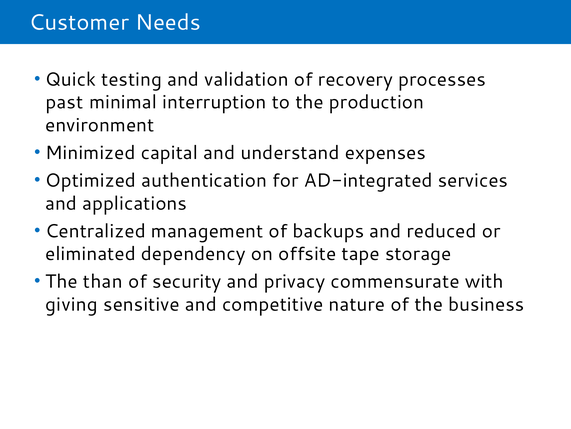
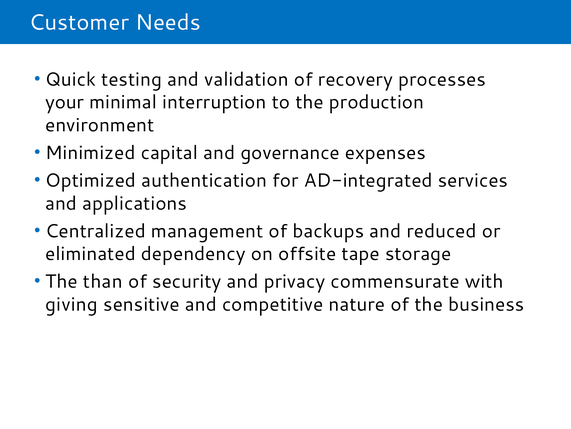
past: past -> your
understand: understand -> governance
